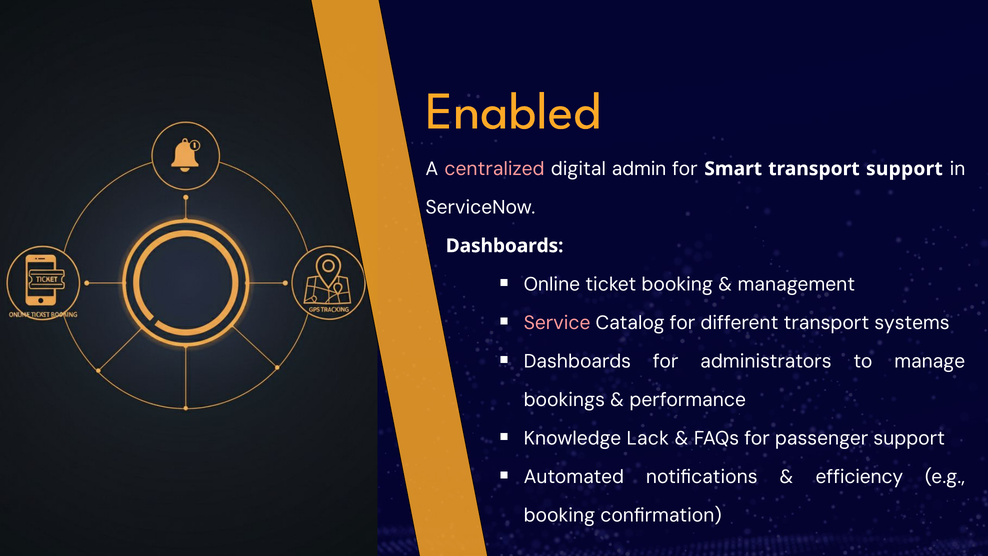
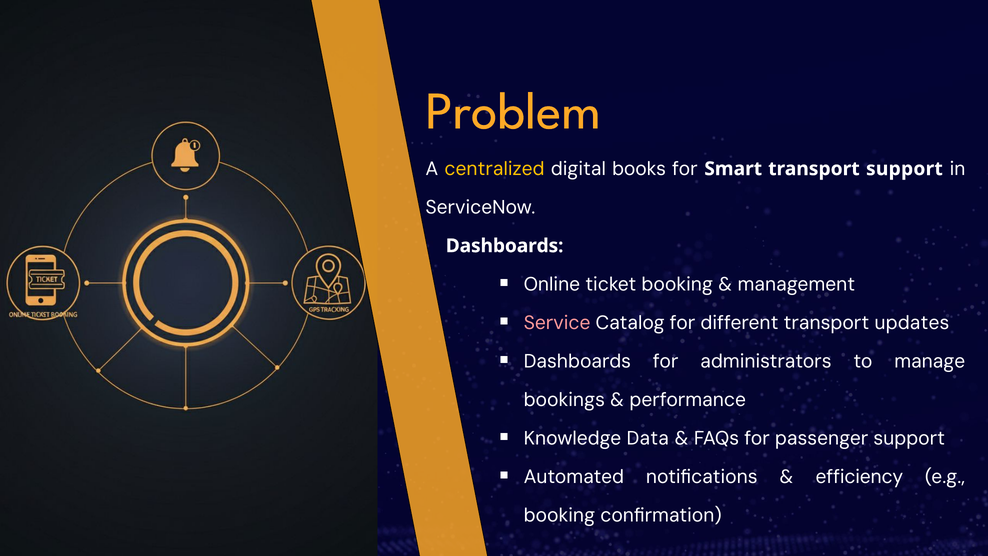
Enabled: Enabled -> Problem
centralized colour: pink -> yellow
admin: admin -> books
systems: systems -> updates
Lack: Lack -> Data
